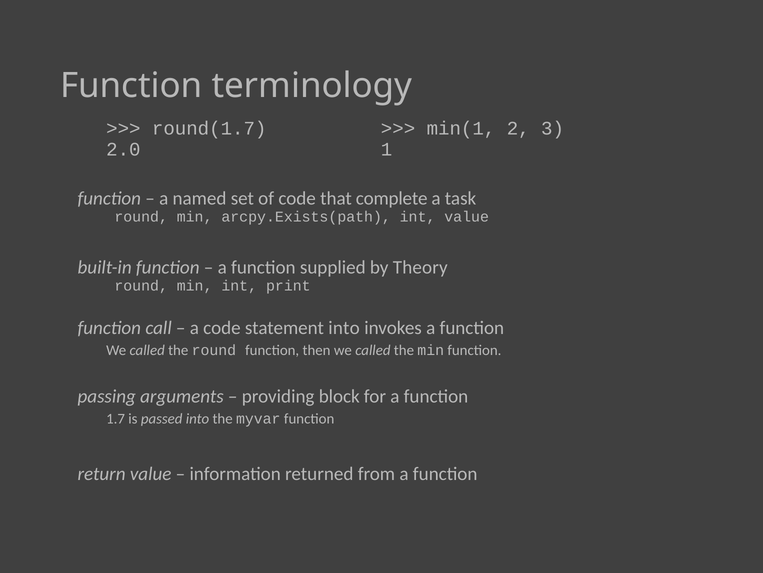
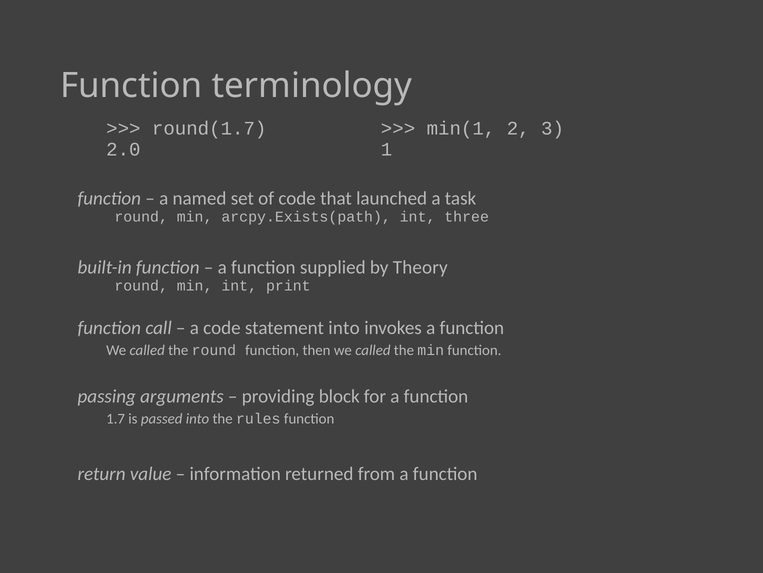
complete: complete -> launched
int value: value -> three
myvar: myvar -> rules
